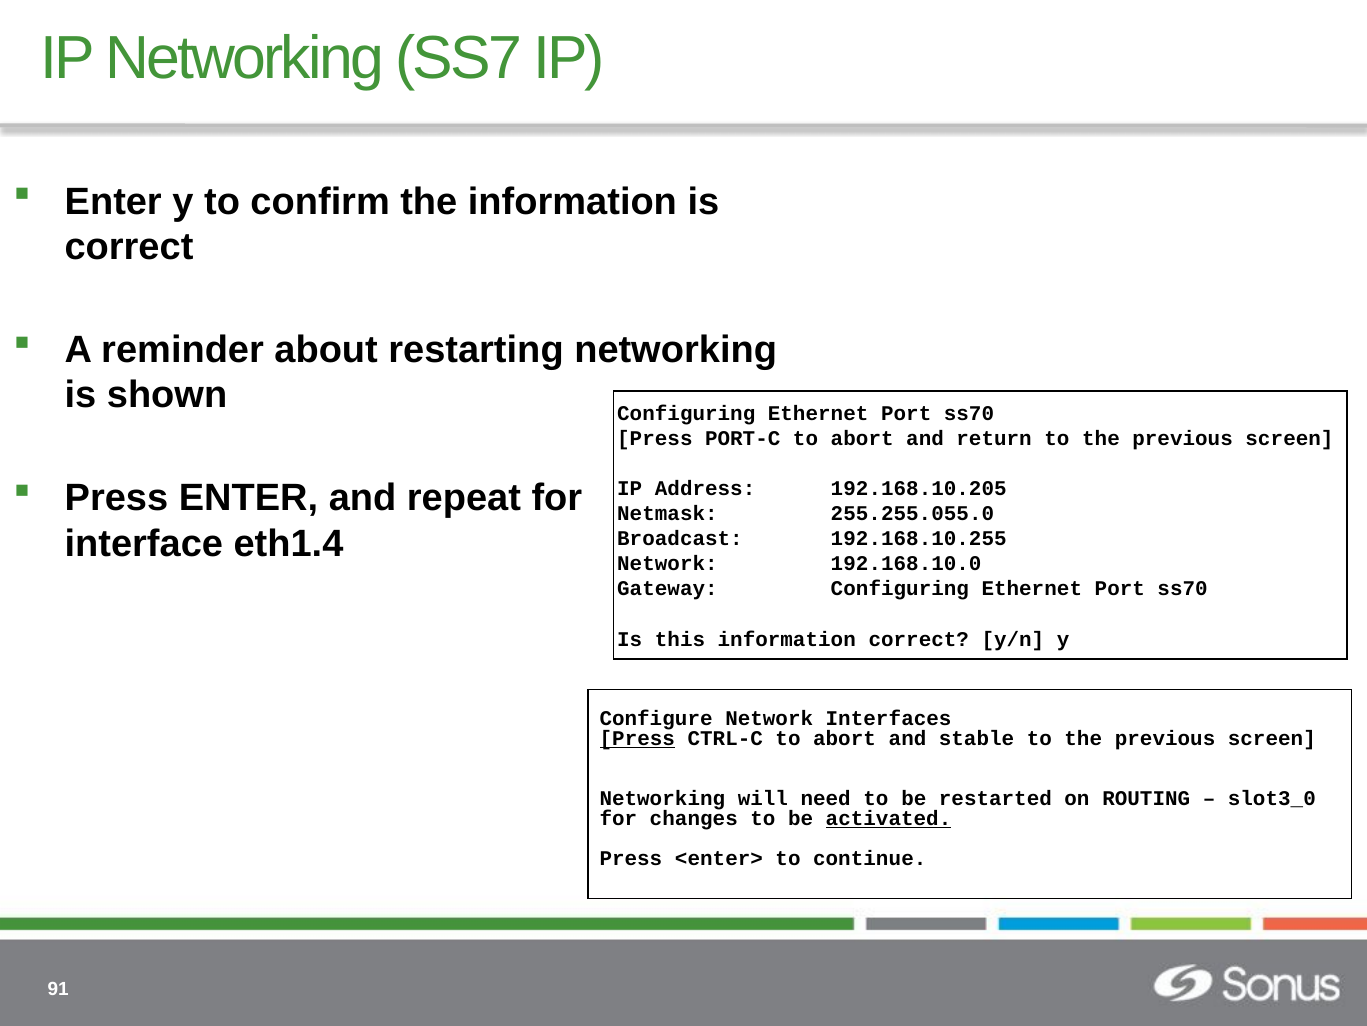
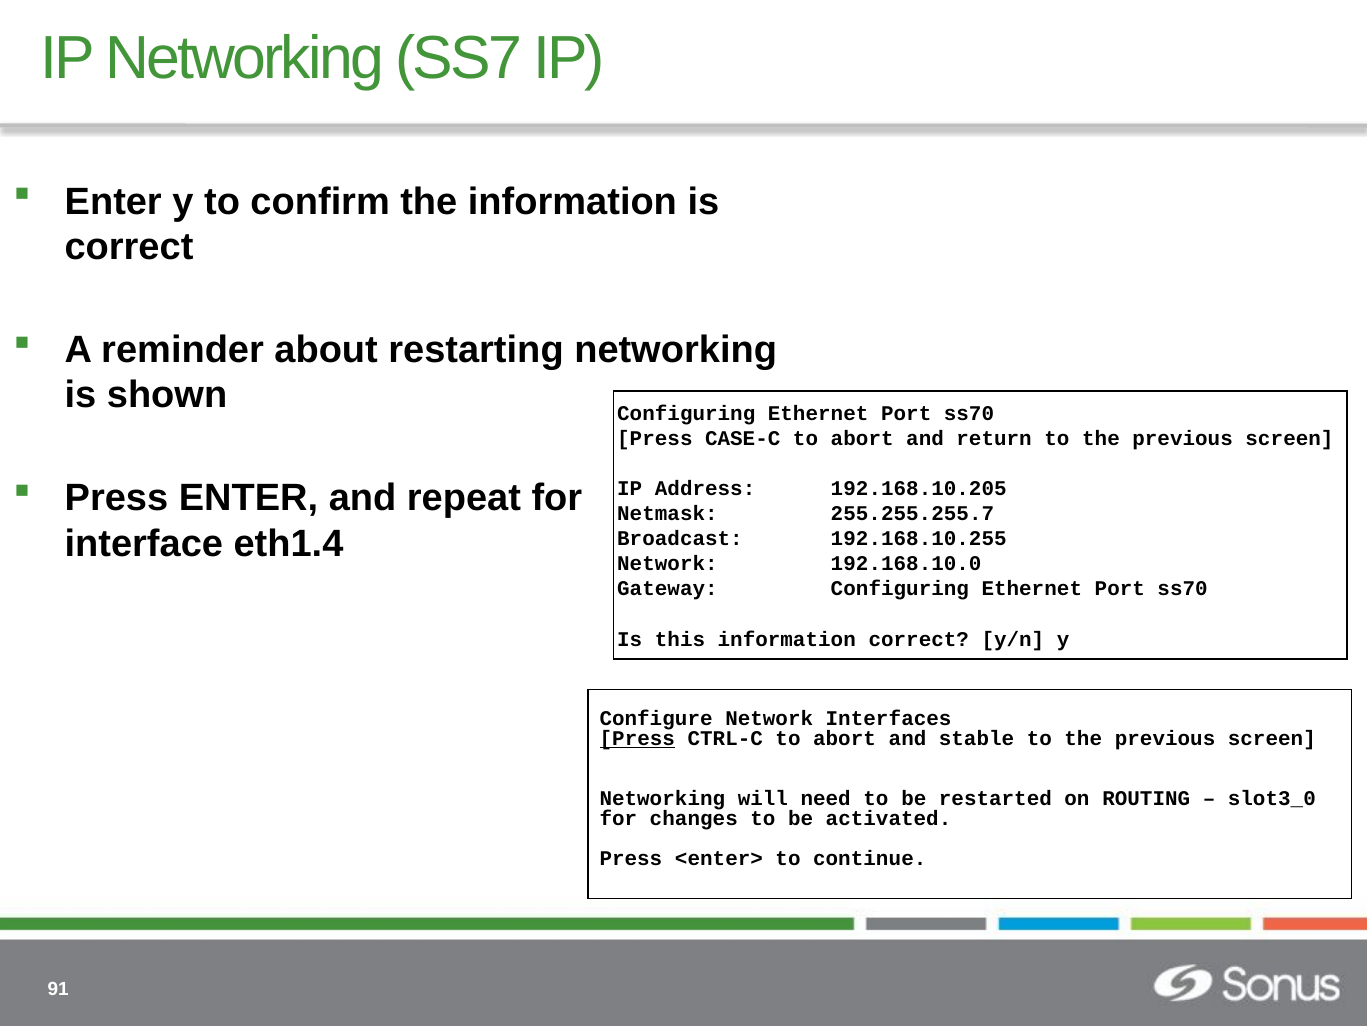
PORT-C: PORT-C -> CASE-C
255.255.055.0: 255.255.055.0 -> 255.255.255.7
activated underline: present -> none
